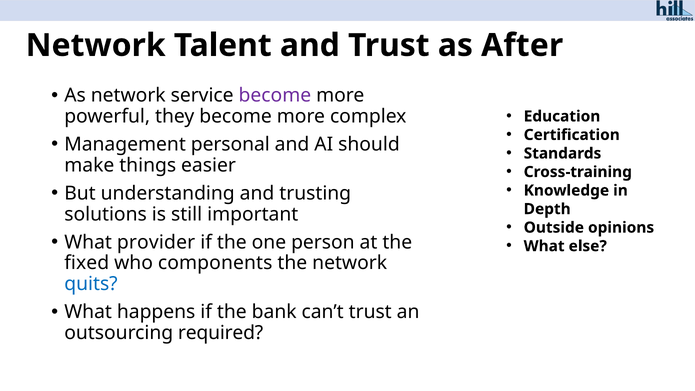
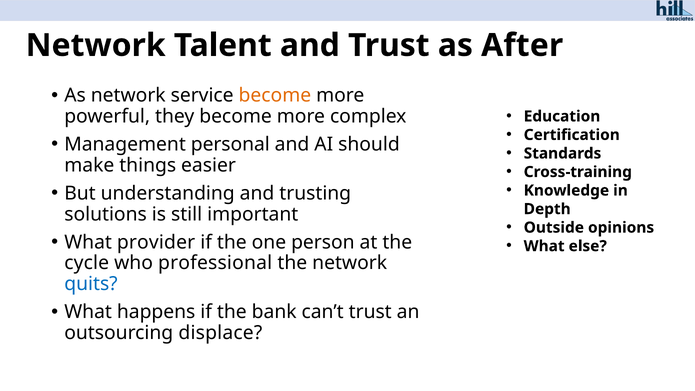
become at (275, 95) colour: purple -> orange
fixed: fixed -> cycle
components: components -> professional
required: required -> displace
